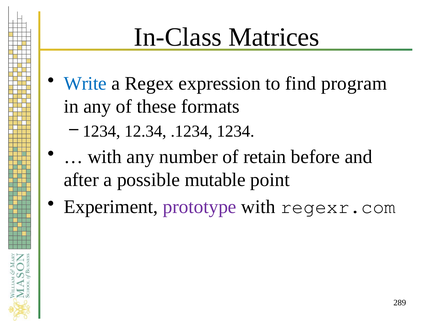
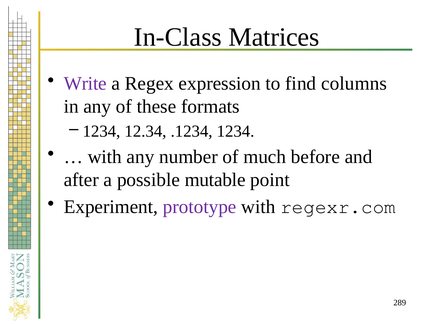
Write colour: blue -> purple
program: program -> columns
retain: retain -> much
